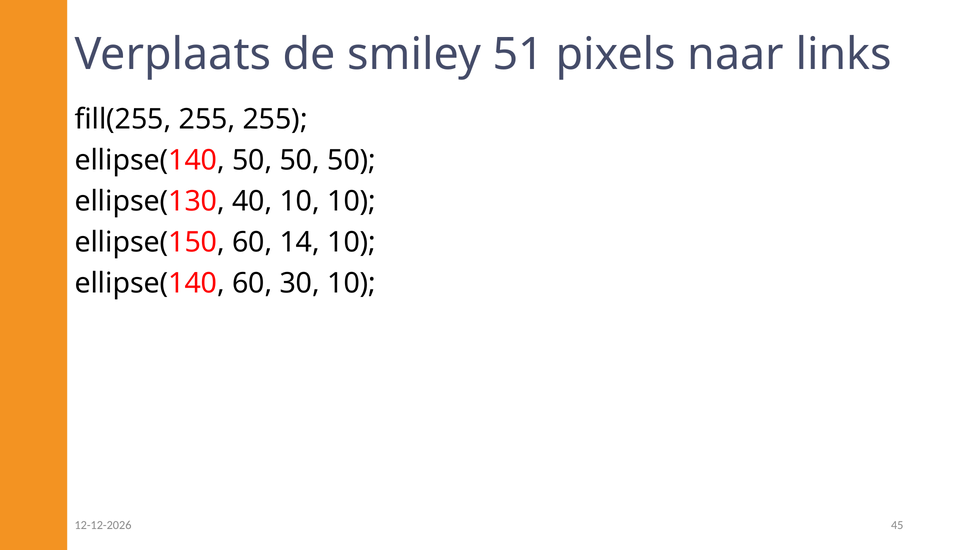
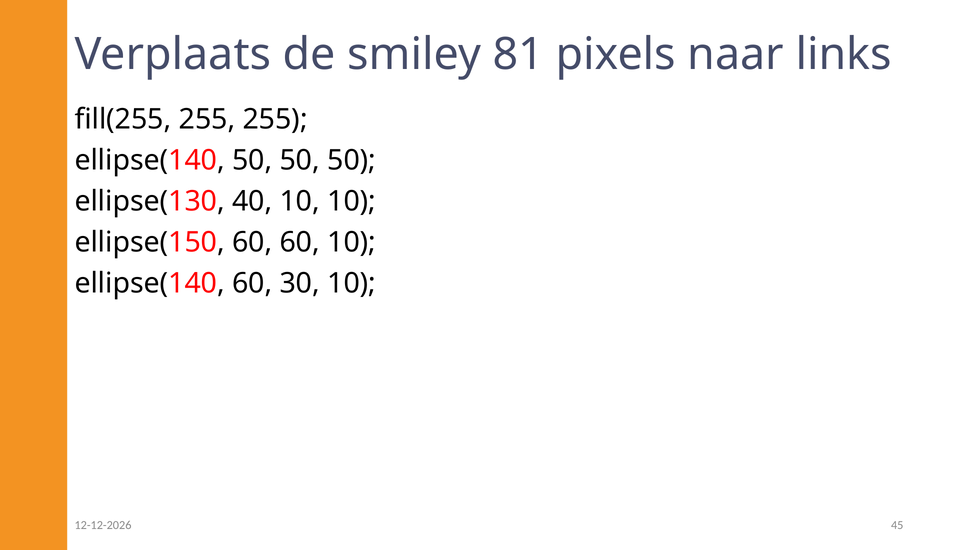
51: 51 -> 81
60 14: 14 -> 60
